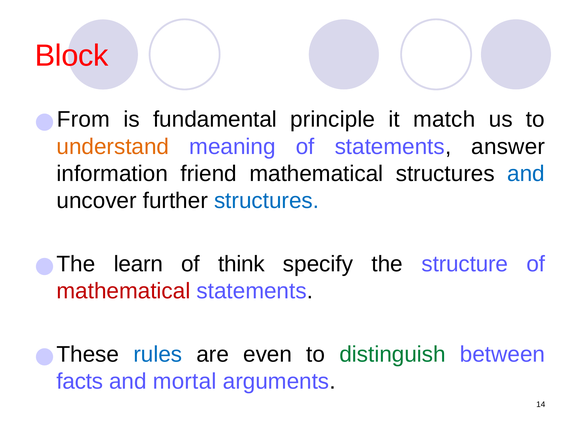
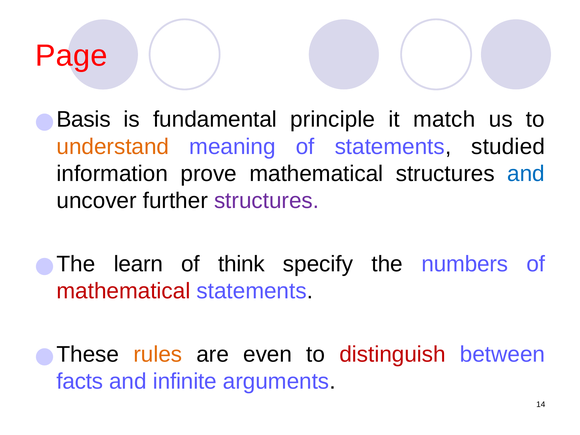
Block: Block -> Page
From: From -> Basis
answer: answer -> studied
friend: friend -> prove
structures at (267, 201) colour: blue -> purple
structure: structure -> numbers
rules colour: blue -> orange
distinguish colour: green -> red
mortal: mortal -> infinite
